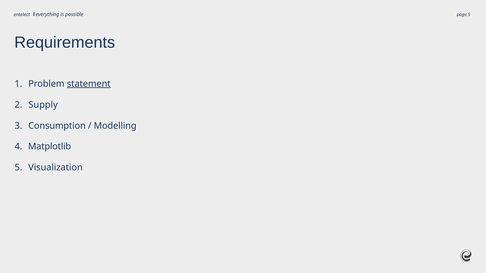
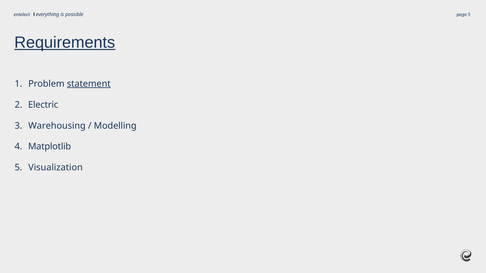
Requirements underline: none -> present
Supply: Supply -> Electric
Consumption: Consumption -> Warehousing
